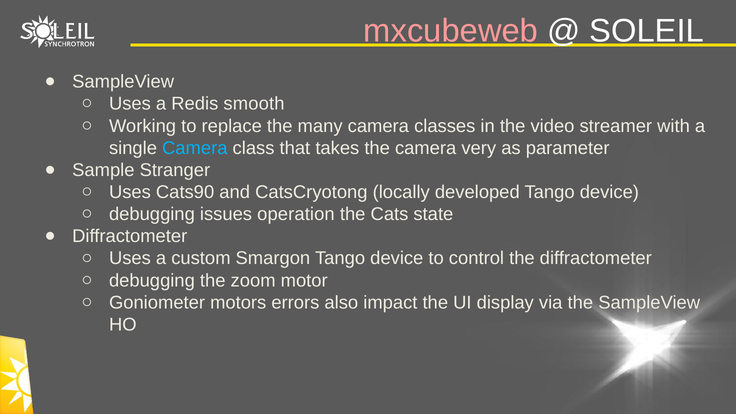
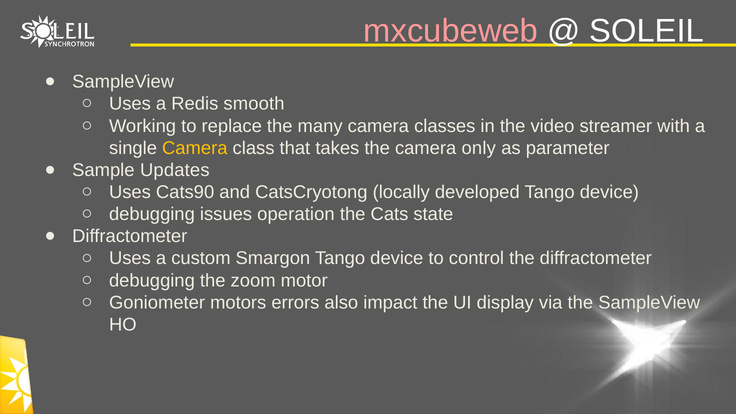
Camera at (195, 148) colour: light blue -> yellow
very: very -> only
Stranger: Stranger -> Updates
